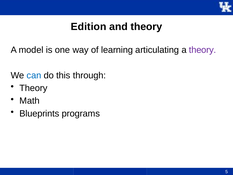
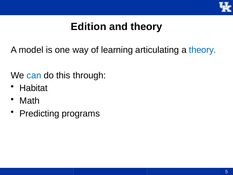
theory at (203, 50) colour: purple -> blue
Theory at (33, 88): Theory -> Habitat
Blueprints: Blueprints -> Predicting
